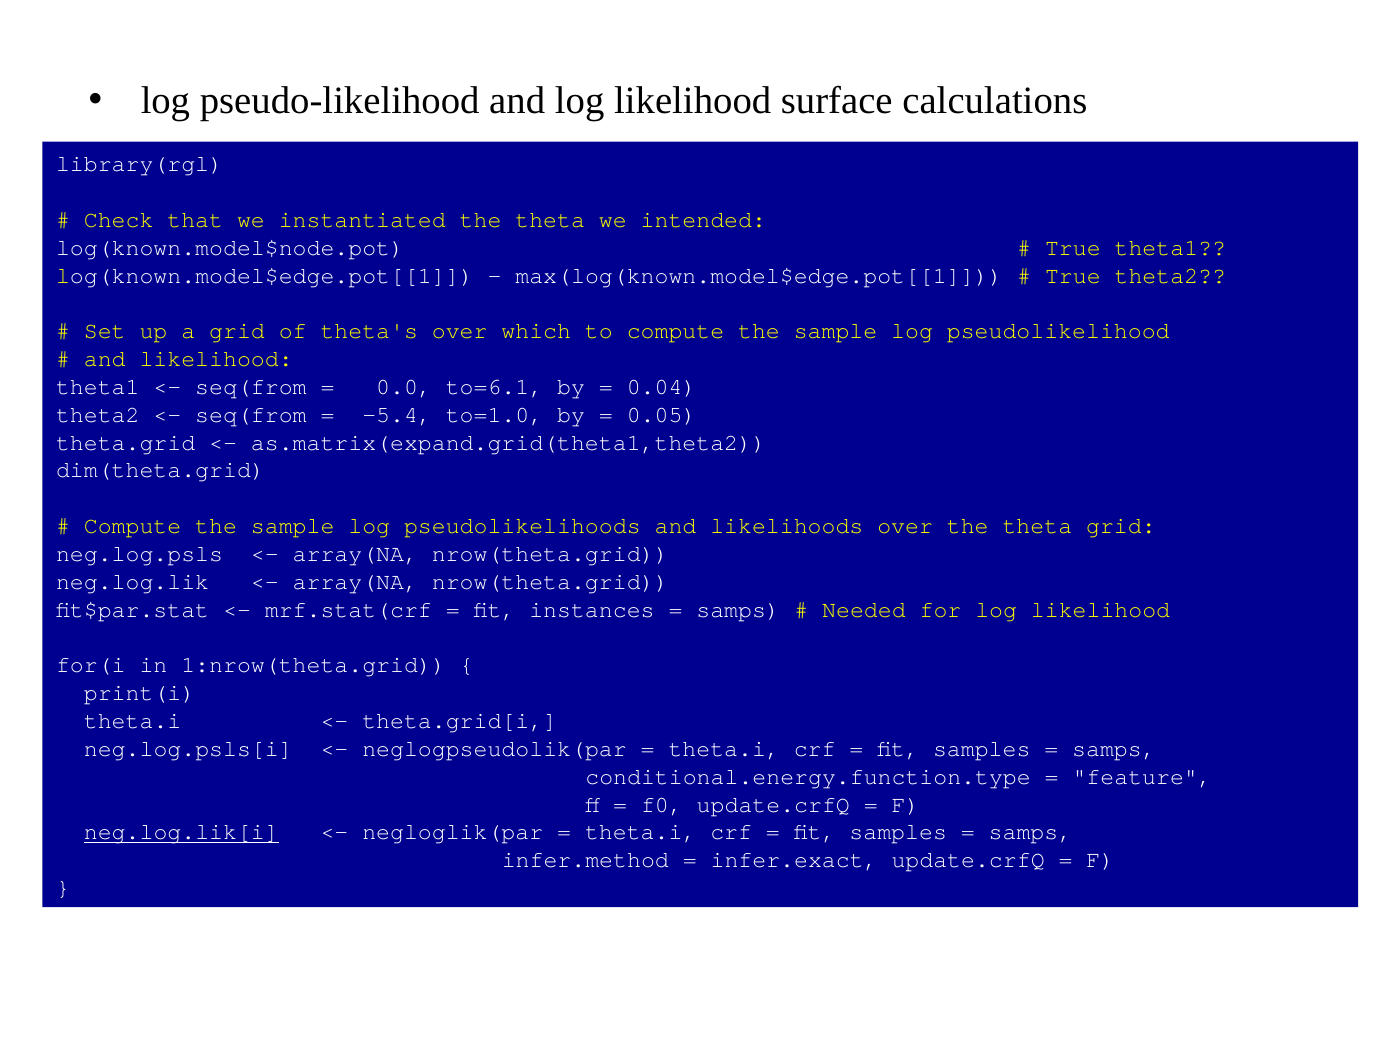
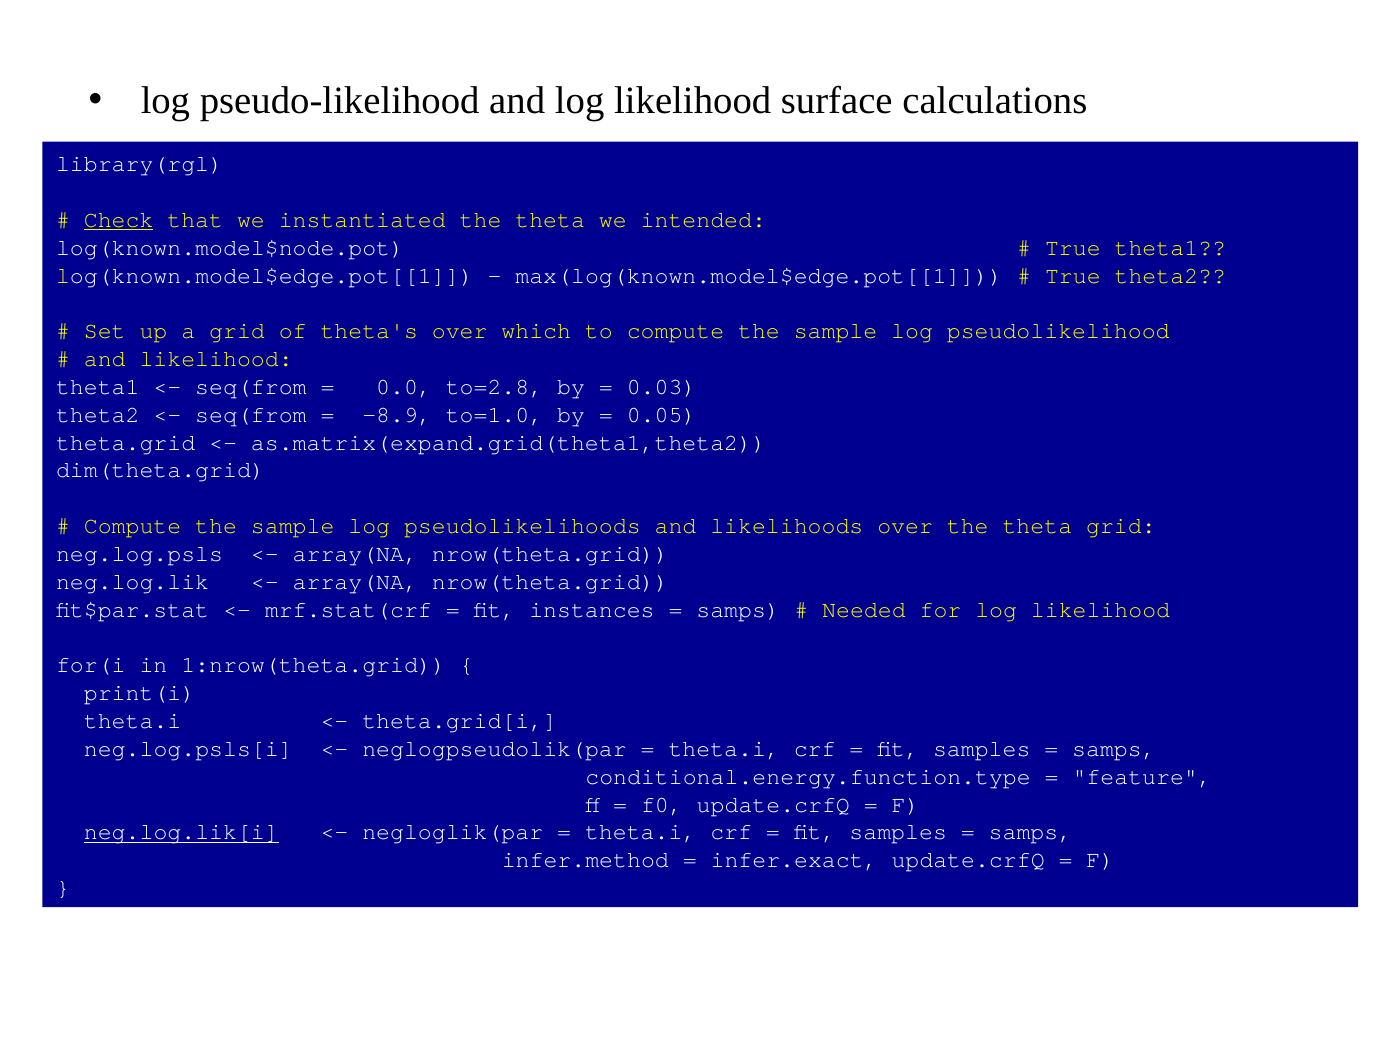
Check underline: none -> present
to=6.1: to=6.1 -> to=2.8
0.04: 0.04 -> 0.03
-5.4: -5.4 -> -8.9
